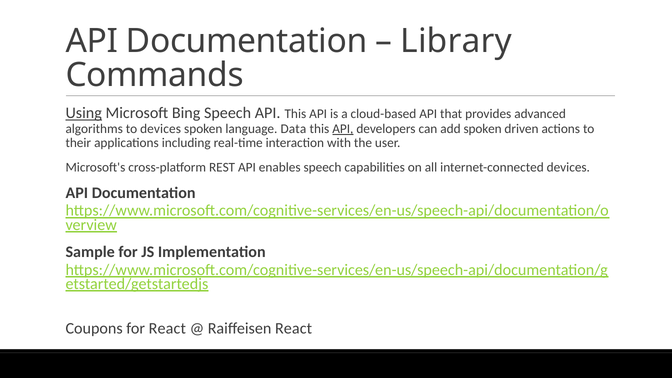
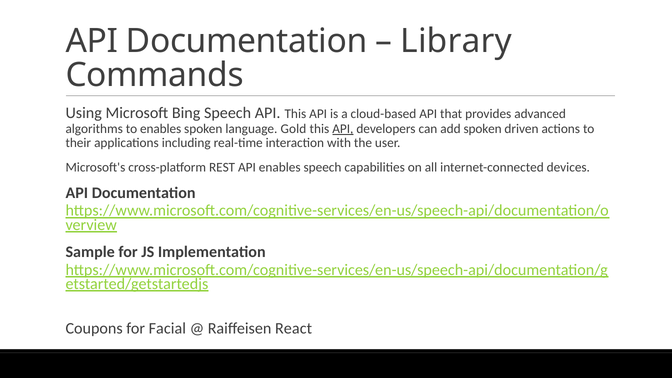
Using underline: present -> none
to devices: devices -> enables
Data: Data -> Gold
for React: React -> Facial
